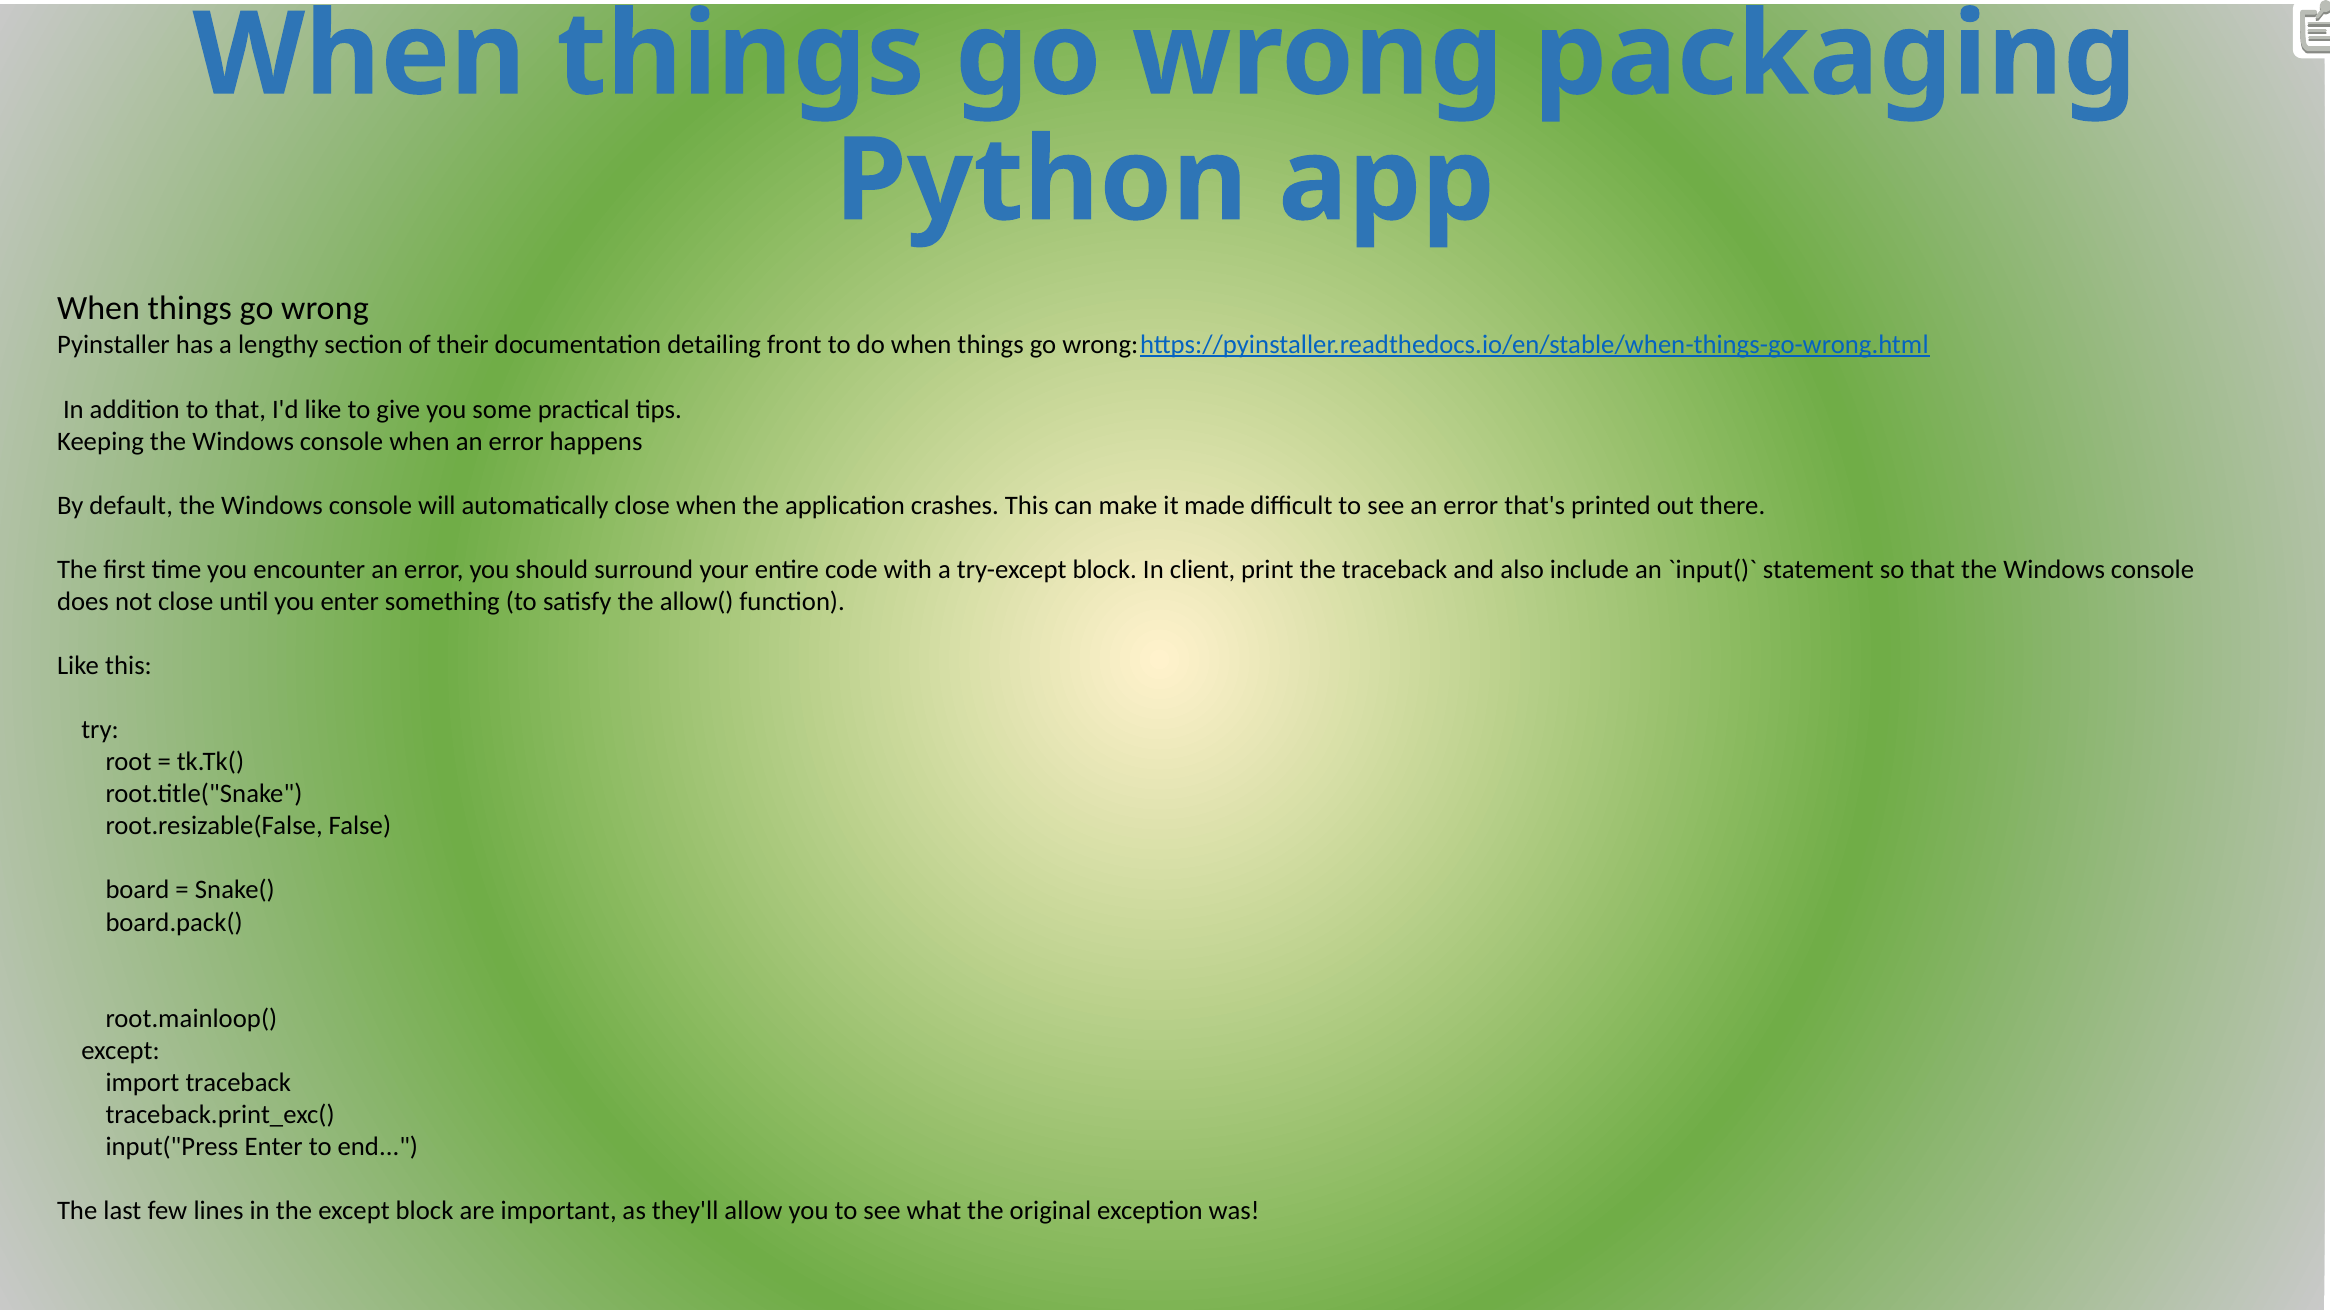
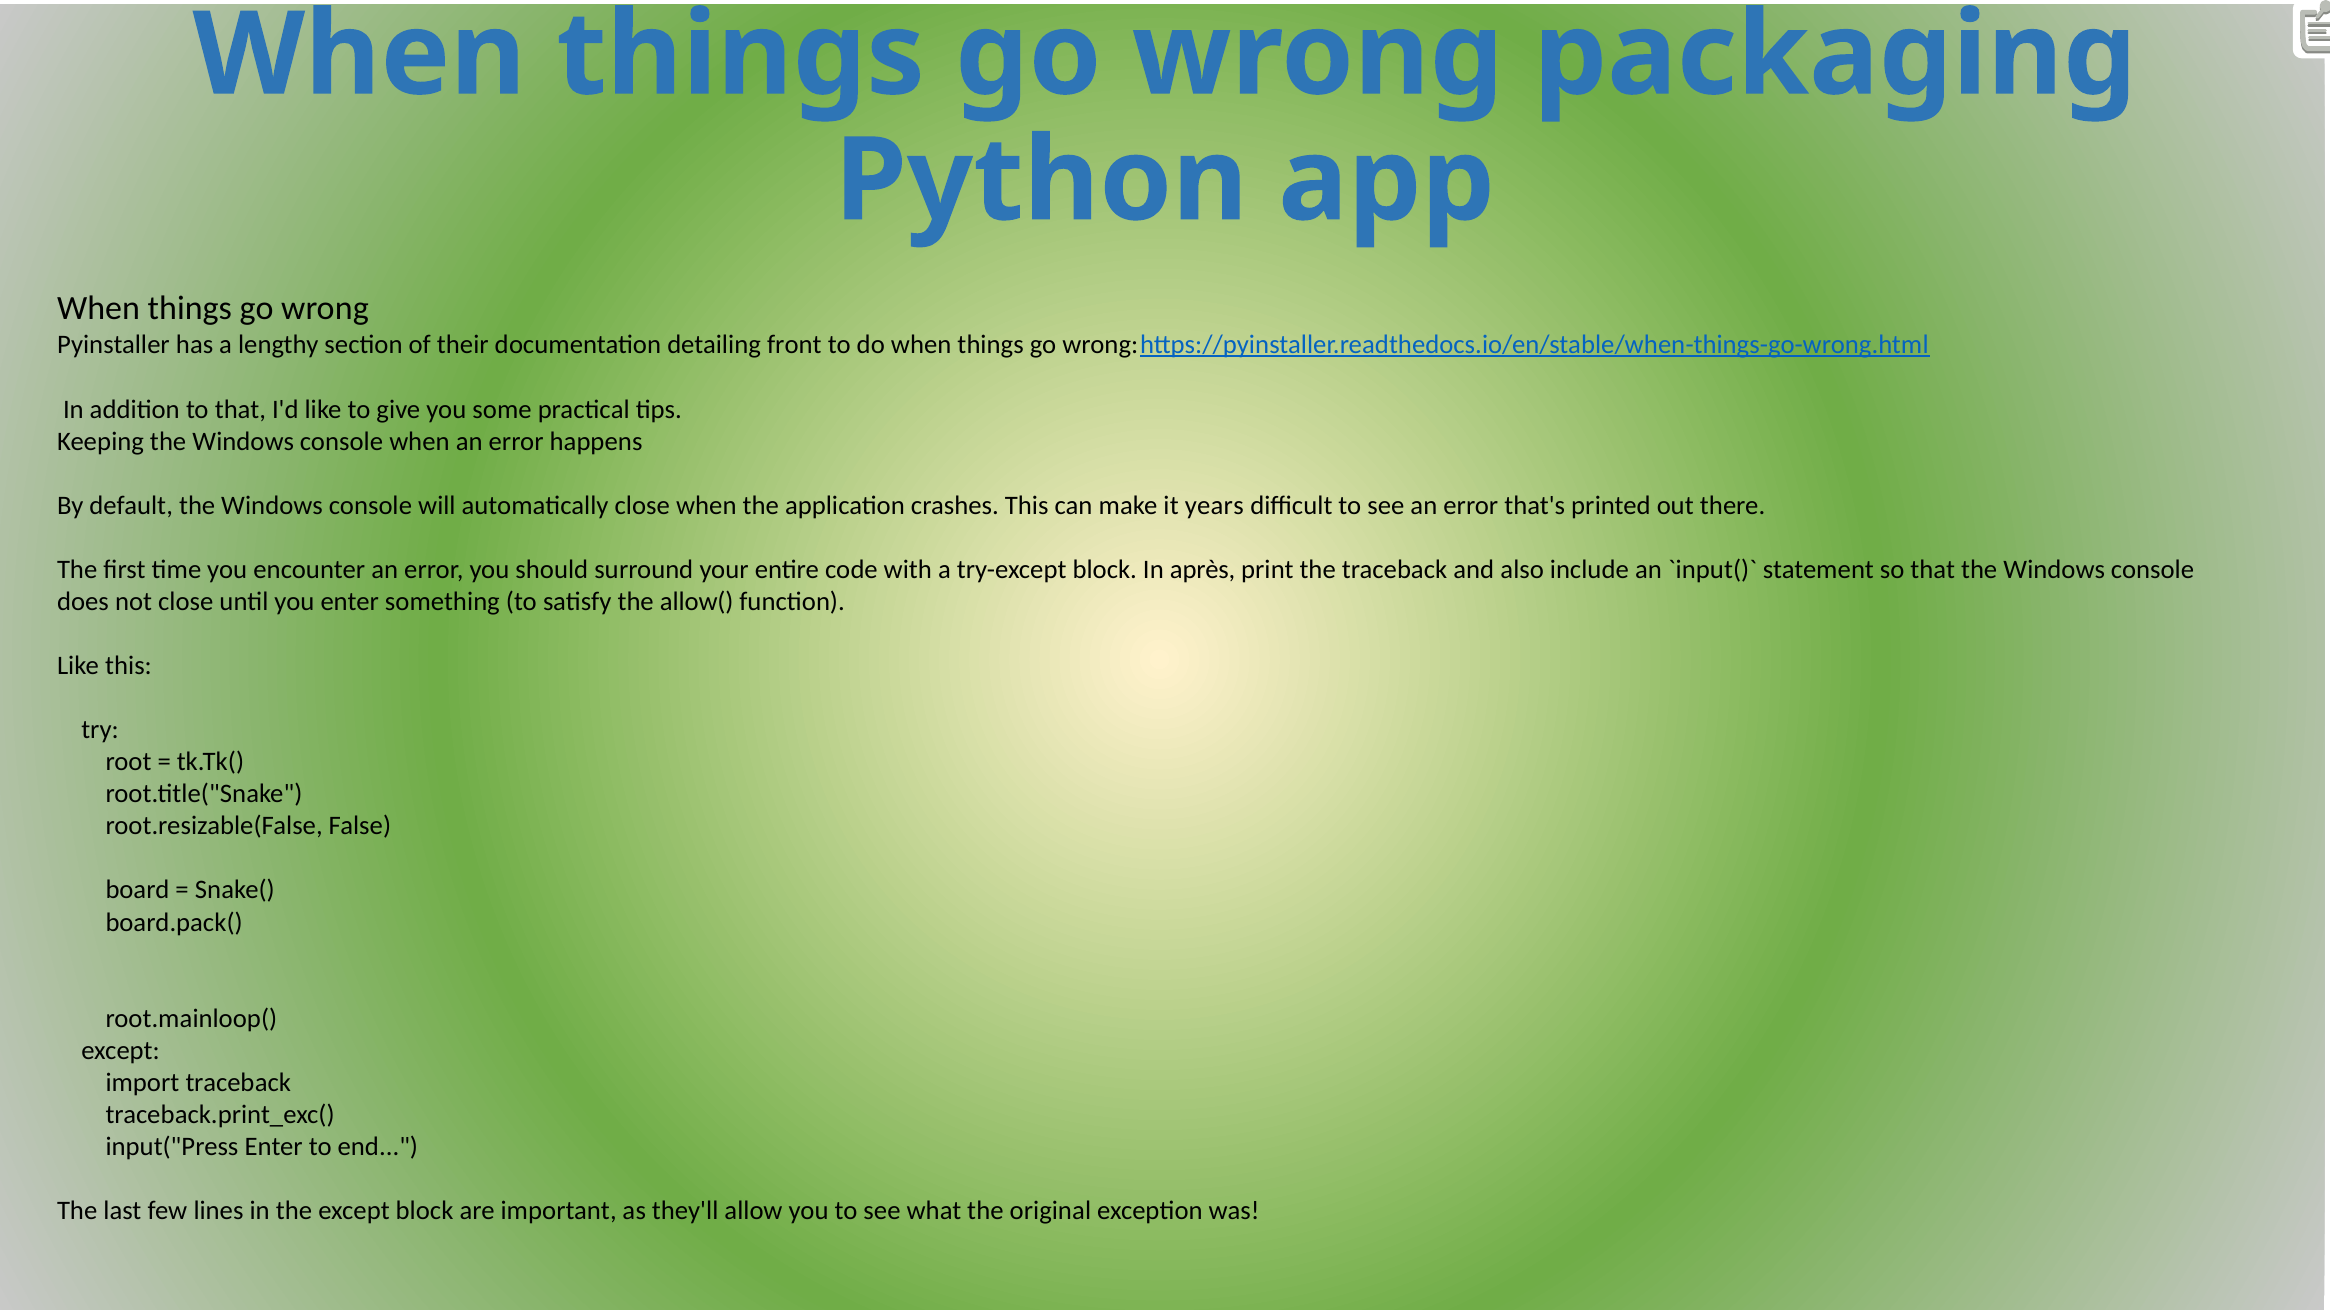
made: made -> years
client: client -> après
